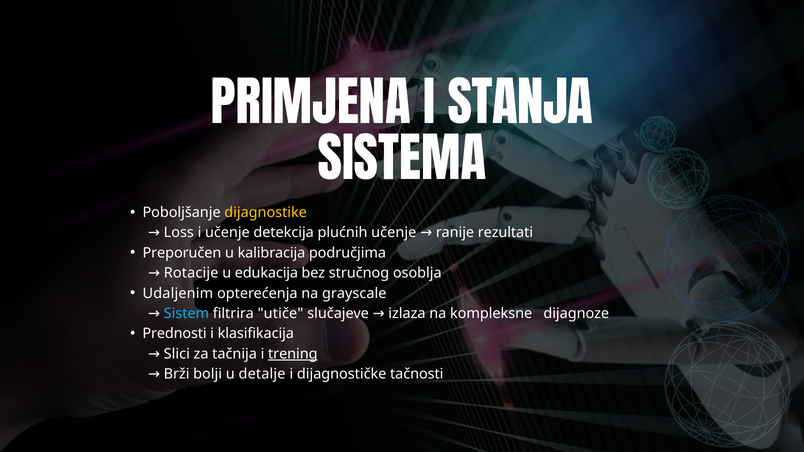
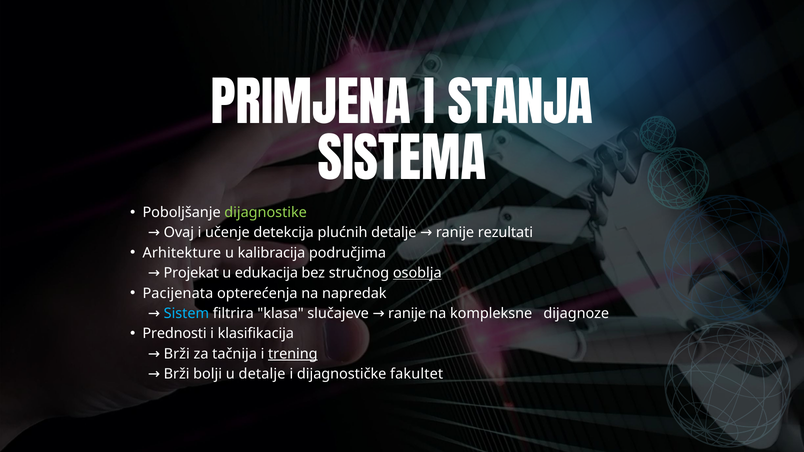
dijagnostike colour: yellow -> light green
Loss: Loss -> Ovaj
plućnih učenje: učenje -> detalje
Preporučen: Preporučen -> Arhitekture
Rotacije: Rotacije -> Projekat
osoblja underline: none -> present
Udaljenim: Udaljenim -> Pacijenata
grayscale: grayscale -> napredak
utiče: utiče -> klasa
slučajeve izlaza: izlaza -> ranije
Slici at (177, 354): Slici -> Brži
tačnosti: tačnosti -> fakultet
